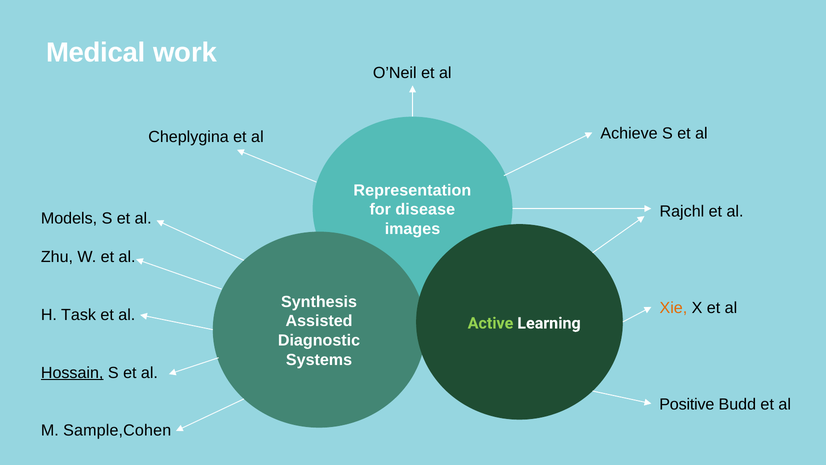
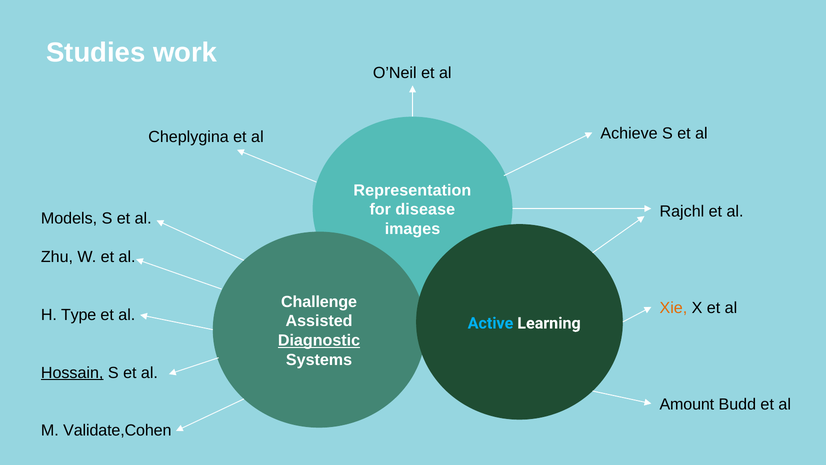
Medical: Medical -> Studies
Synthesis: Synthesis -> Challenge
Task: Task -> Type
Active colour: light green -> light blue
Diagnostic underline: none -> present
Positive: Positive -> Amount
Sample,Cohen: Sample,Cohen -> Validate,Cohen
